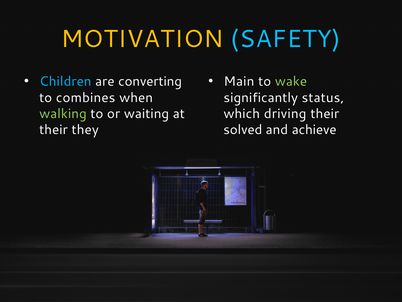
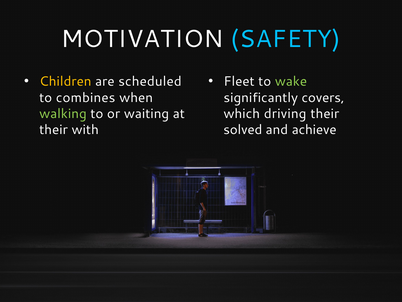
MOTIVATION colour: yellow -> white
Children colour: light blue -> yellow
converting: converting -> scheduled
Main: Main -> Fleet
status: status -> covers
they: they -> with
